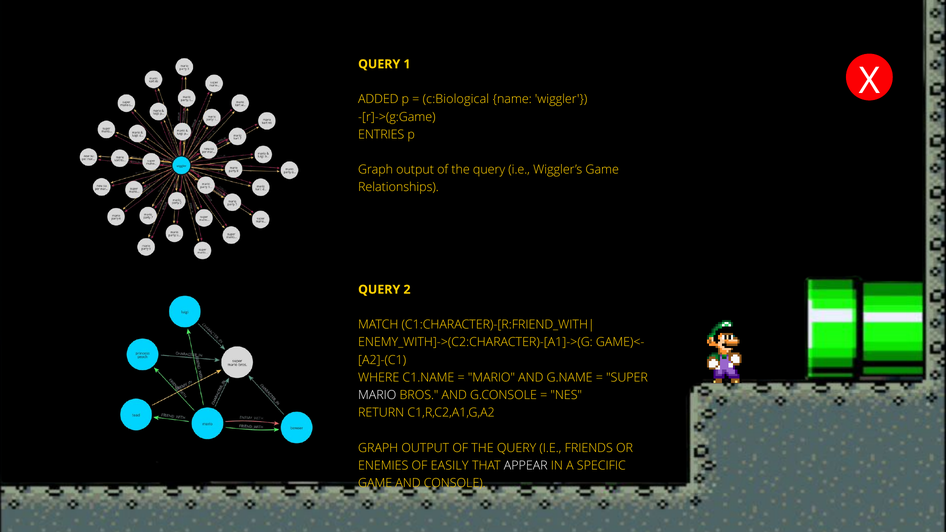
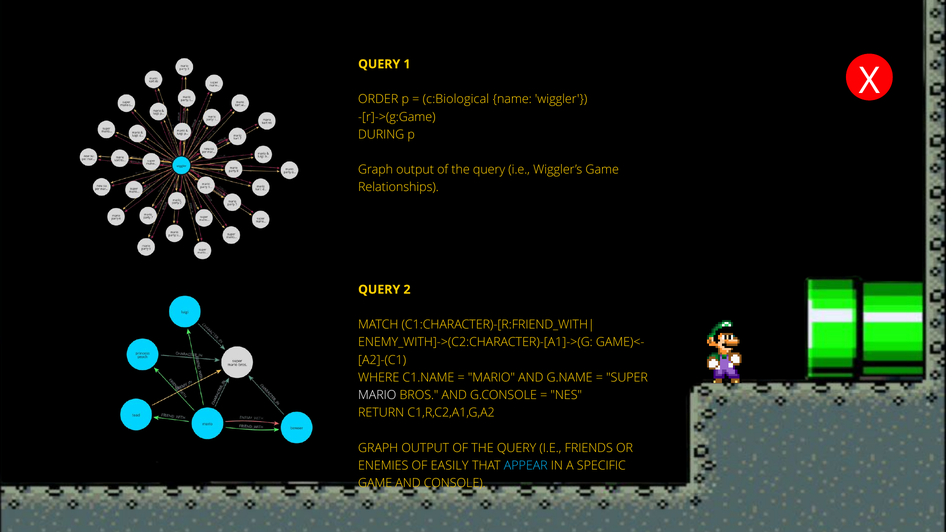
ADDED: ADDED -> ORDER
ENTRIES: ENTRIES -> DURING
APPEAR colour: white -> light blue
